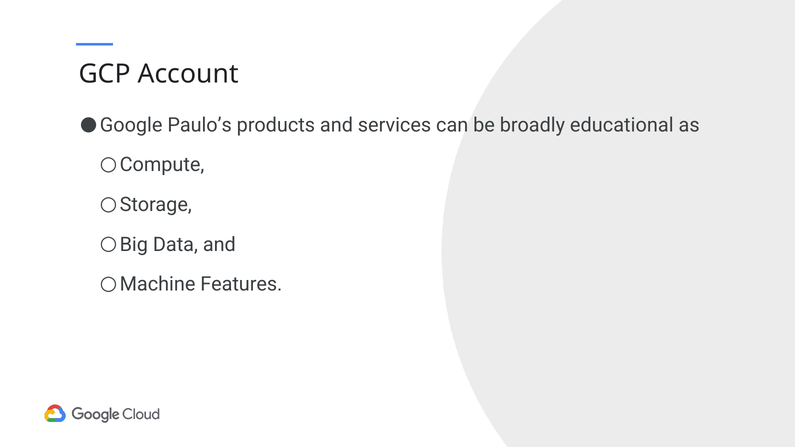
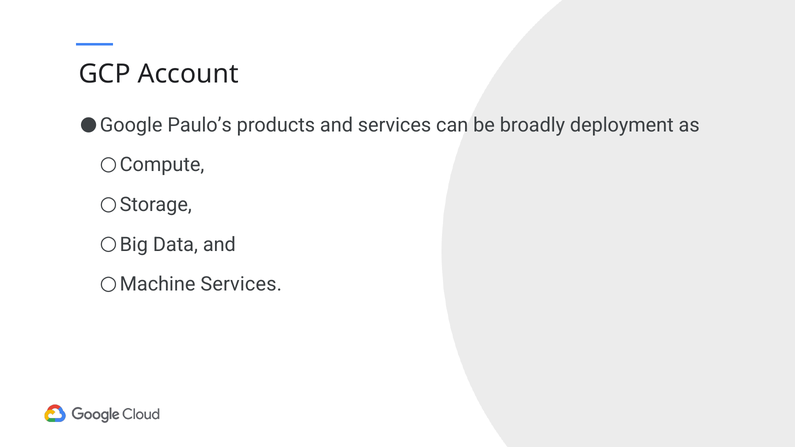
educational: educational -> deployment
Features at (241, 285): Features -> Services
